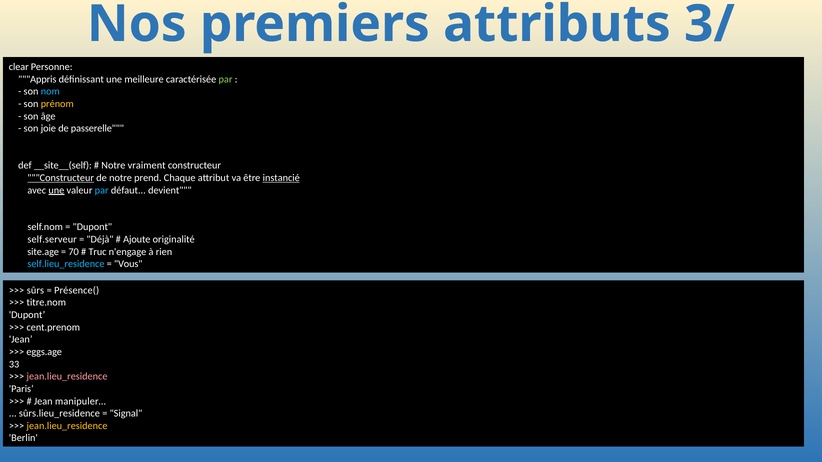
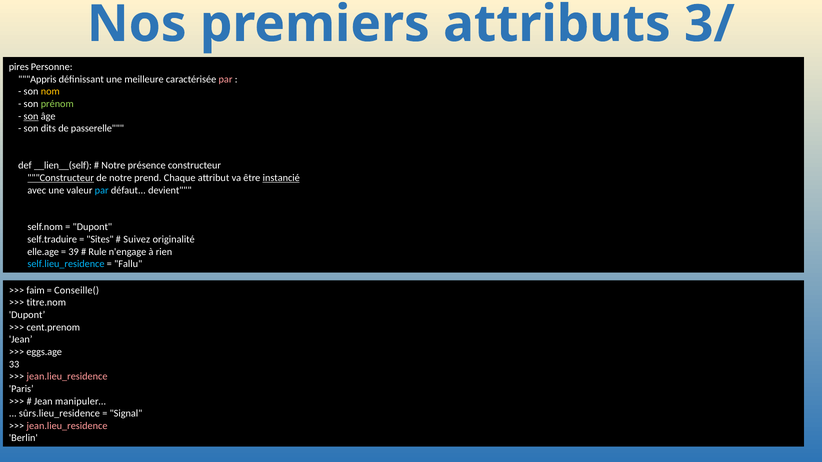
clear: clear -> pires
par at (226, 79) colour: light green -> pink
nom colour: light blue -> yellow
prénom colour: yellow -> light green
son at (31, 116) underline: none -> present
joie: joie -> dits
__site__(self: __site__(self -> __lien__(self
vraiment: vraiment -> présence
une at (56, 190) underline: present -> none
self.serveur: self.serveur -> self.traduire
Déjà: Déjà -> Sites
Ajoute: Ajoute -> Suivez
site.age: site.age -> elle.age
70: 70 -> 39
Truc: Truc -> Rule
Vous: Vous -> Fallu
sûrs: sûrs -> faim
Présence(: Présence( -> Conseille(
jean.lieu_residence at (67, 426) colour: yellow -> pink
